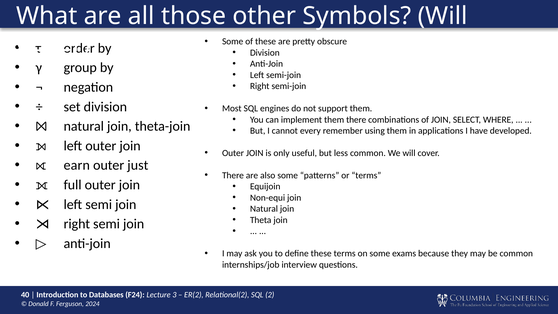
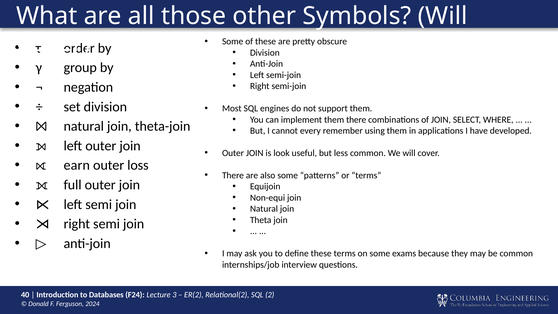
only: only -> look
just: just -> loss
